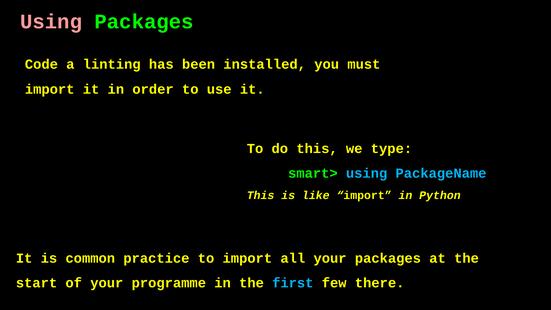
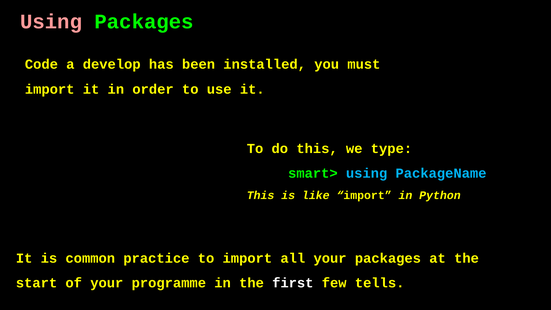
linting: linting -> develop
first colour: light blue -> white
there: there -> tells
